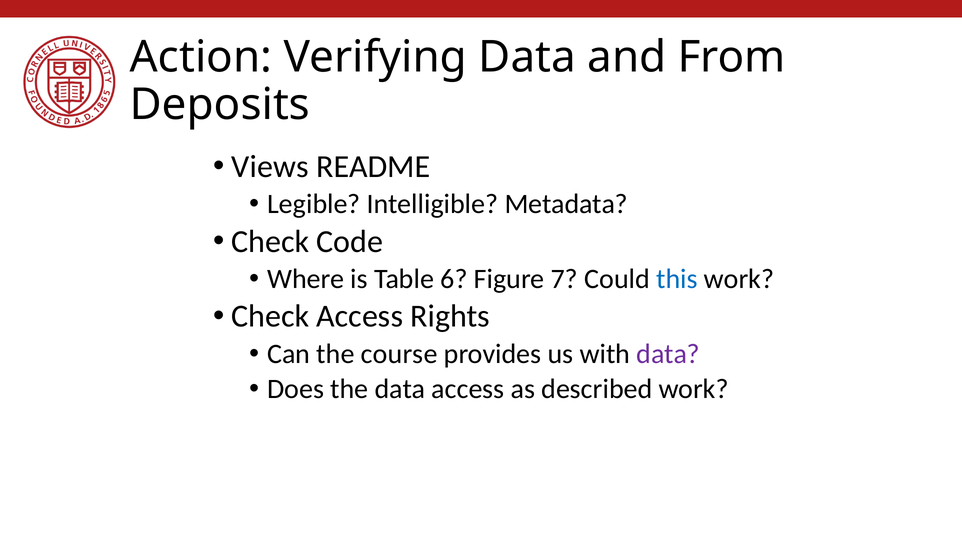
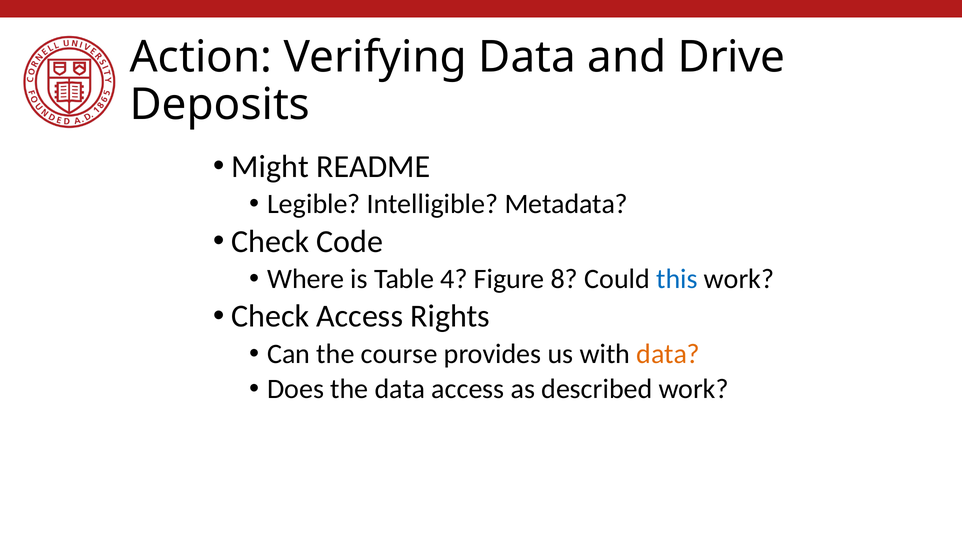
From: From -> Drive
Views: Views -> Might
6: 6 -> 4
7: 7 -> 8
data at (668, 354) colour: purple -> orange
